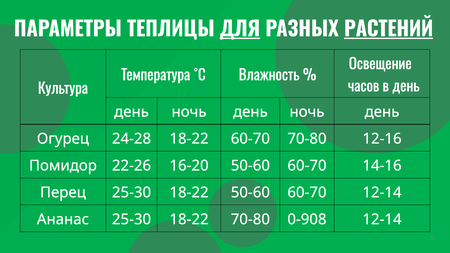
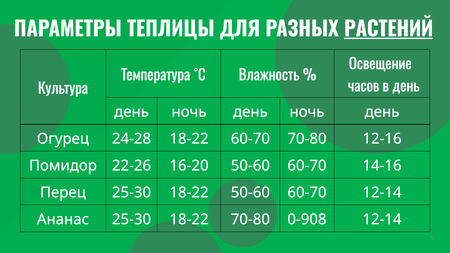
ДЛЯ underline: present -> none
